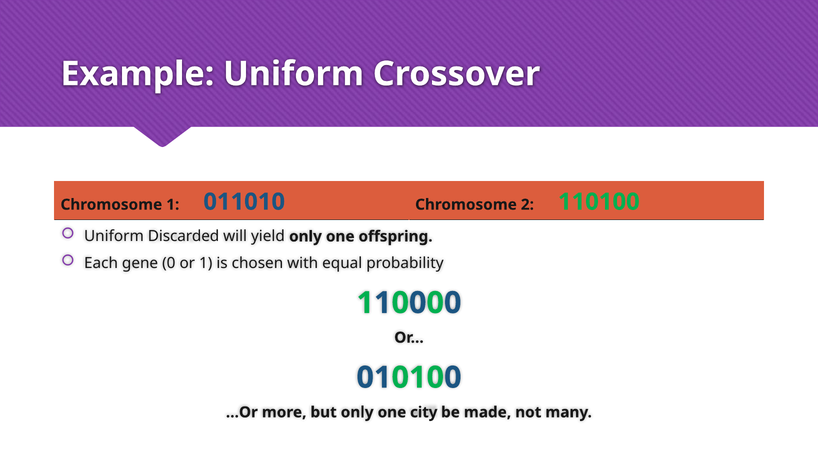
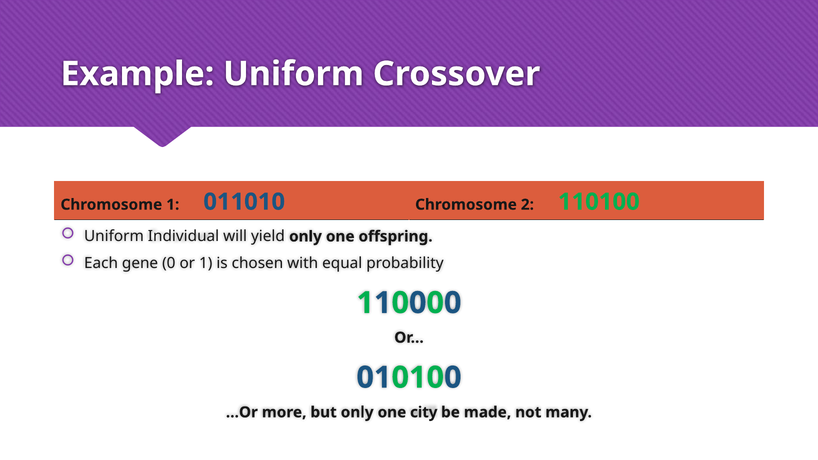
Discarded: Discarded -> Individual
